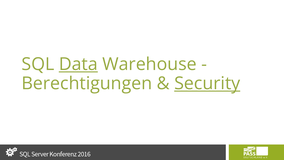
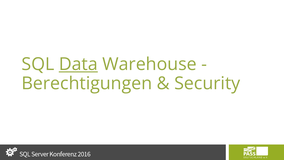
Security underline: present -> none
